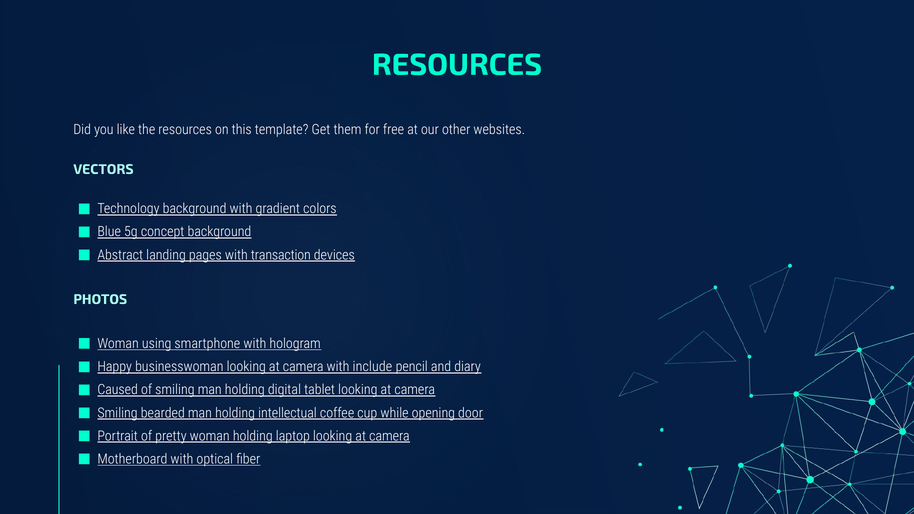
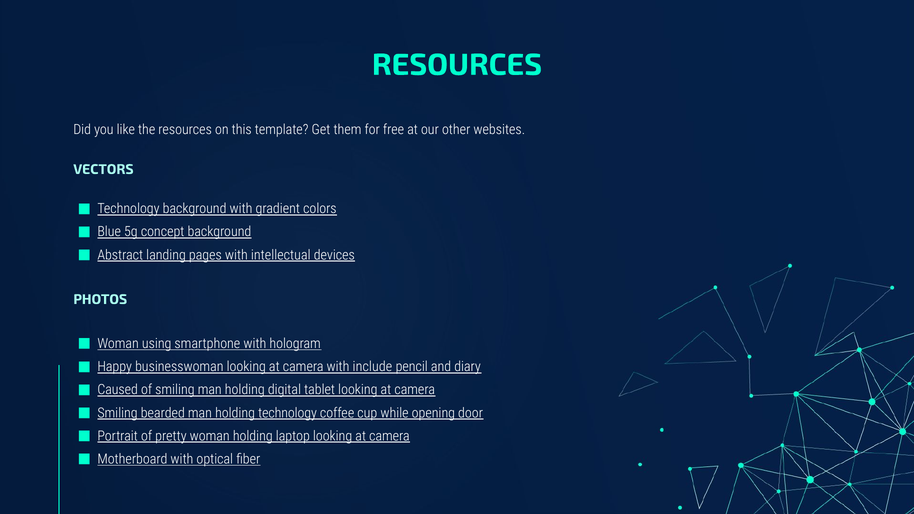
transaction: transaction -> intellectual
holding intellectual: intellectual -> technology
